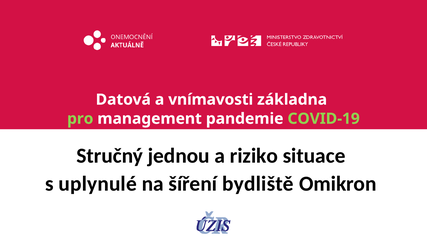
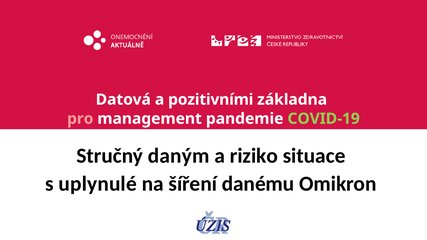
vnímavosti: vnímavosti -> pozitivními
pro colour: light green -> pink
jednou: jednou -> daným
bydliště: bydliště -> danému
